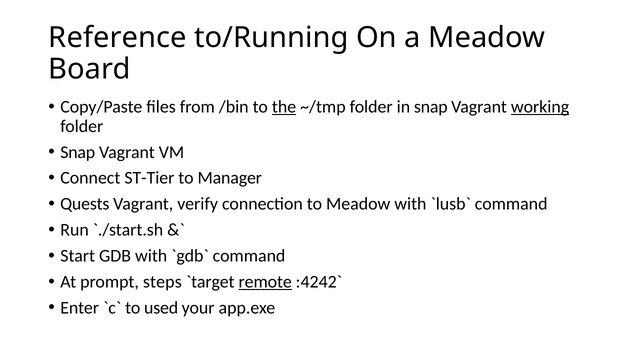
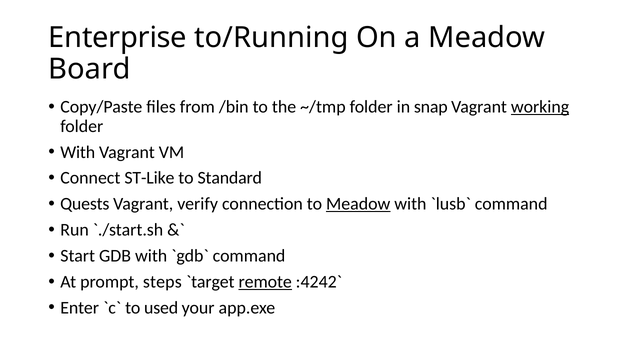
Reference: Reference -> Enterprise
the underline: present -> none
Snap at (78, 152): Snap -> With
ST-Tier: ST-Tier -> ST-Like
Manager: Manager -> Standard
Meadow at (358, 204) underline: none -> present
